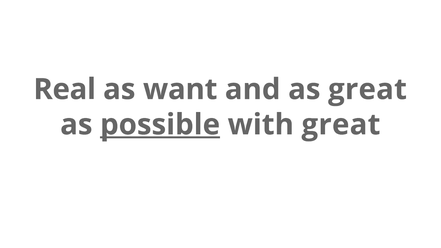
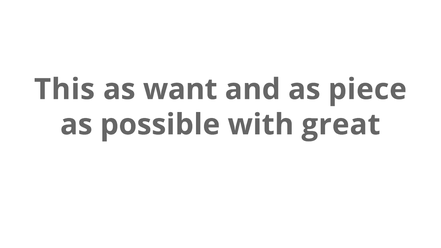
Real: Real -> This
as great: great -> piece
possible underline: present -> none
